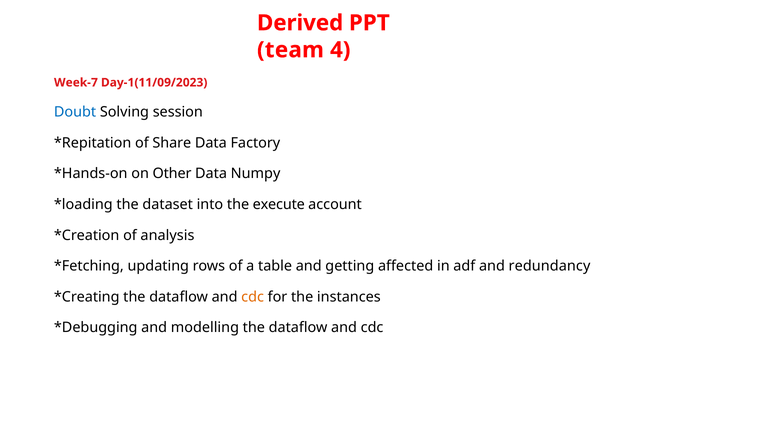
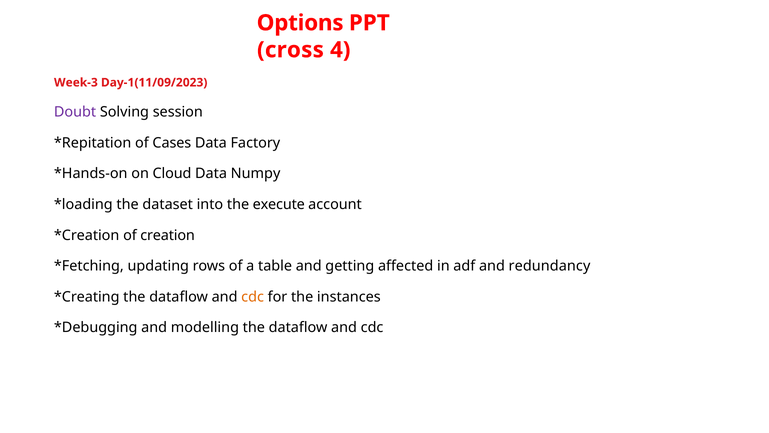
Derived: Derived -> Options
team: team -> cross
Week-7: Week-7 -> Week-3
Doubt colour: blue -> purple
Share: Share -> Cases
Other: Other -> Cloud
analysis: analysis -> creation
